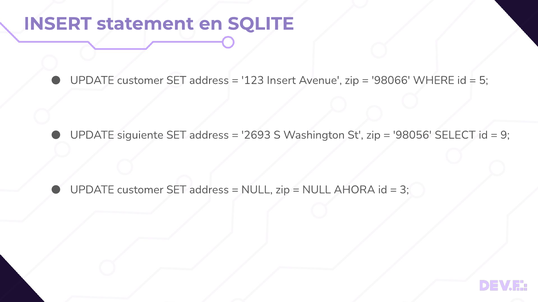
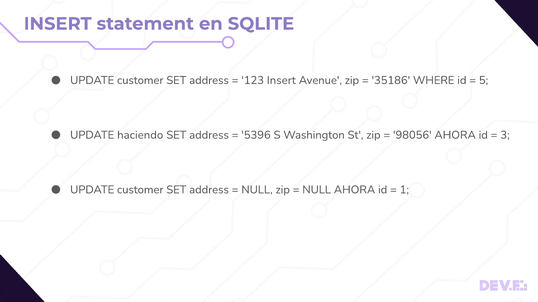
98066: 98066 -> 35186
siguiente: siguiente -> haciendo
2693: 2693 -> 5396
98056 SELECT: SELECT -> AHORA
9: 9 -> 3
3: 3 -> 1
